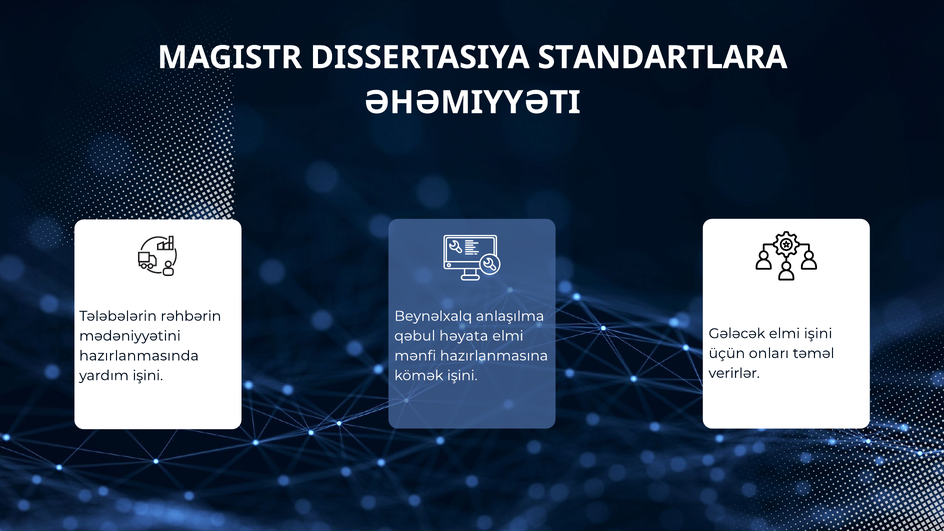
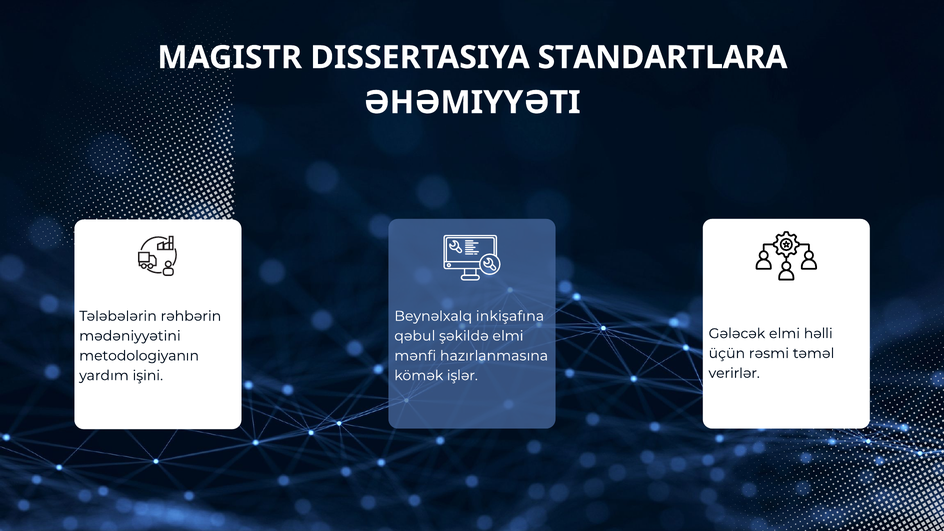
anlaşılma: anlaşılma -> inkişafına
elmi işini: işini -> həlli
həyata: həyata -> şəkildə
onları: onları -> rəsmi
hazırlanmasında: hazırlanmasında -> metodologiyanın
kömək işini: işini -> işlər
